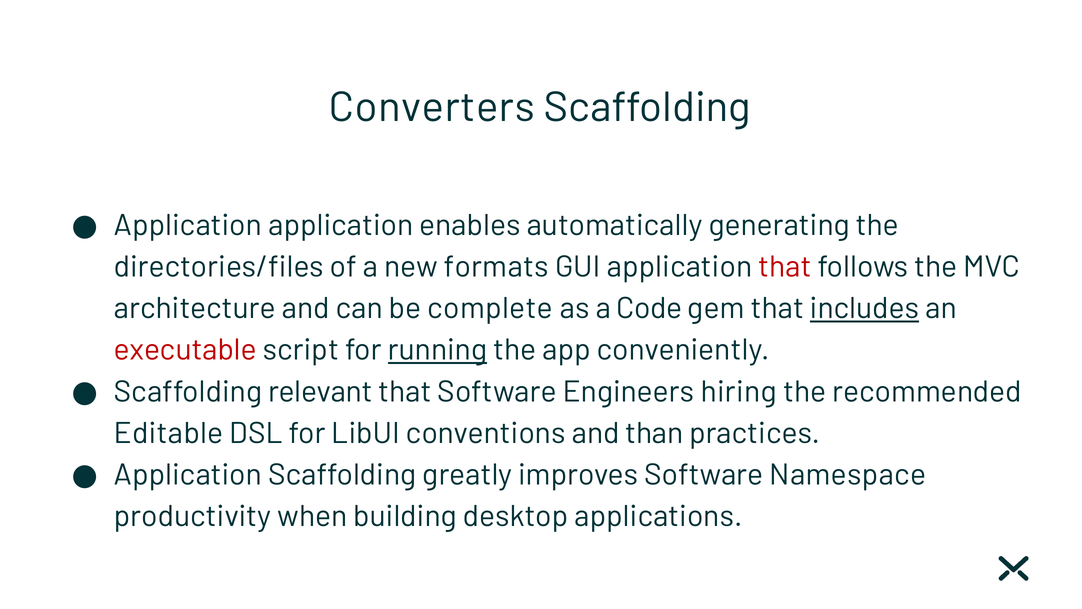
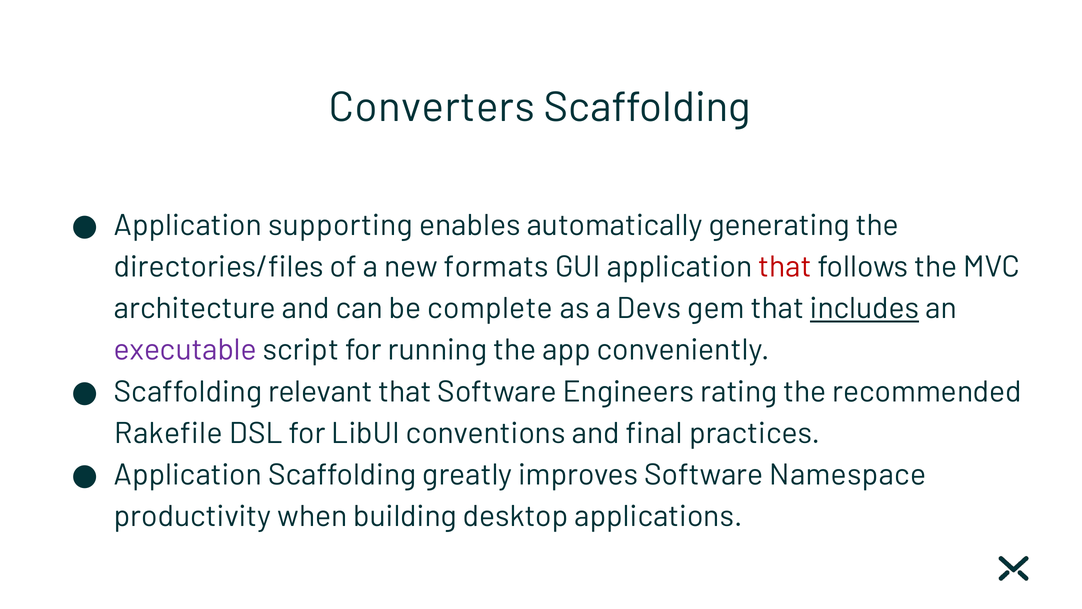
Application application: application -> supporting
Code: Code -> Devs
executable colour: red -> purple
running underline: present -> none
hiring: hiring -> rating
Editable: Editable -> Rakefile
than: than -> final
